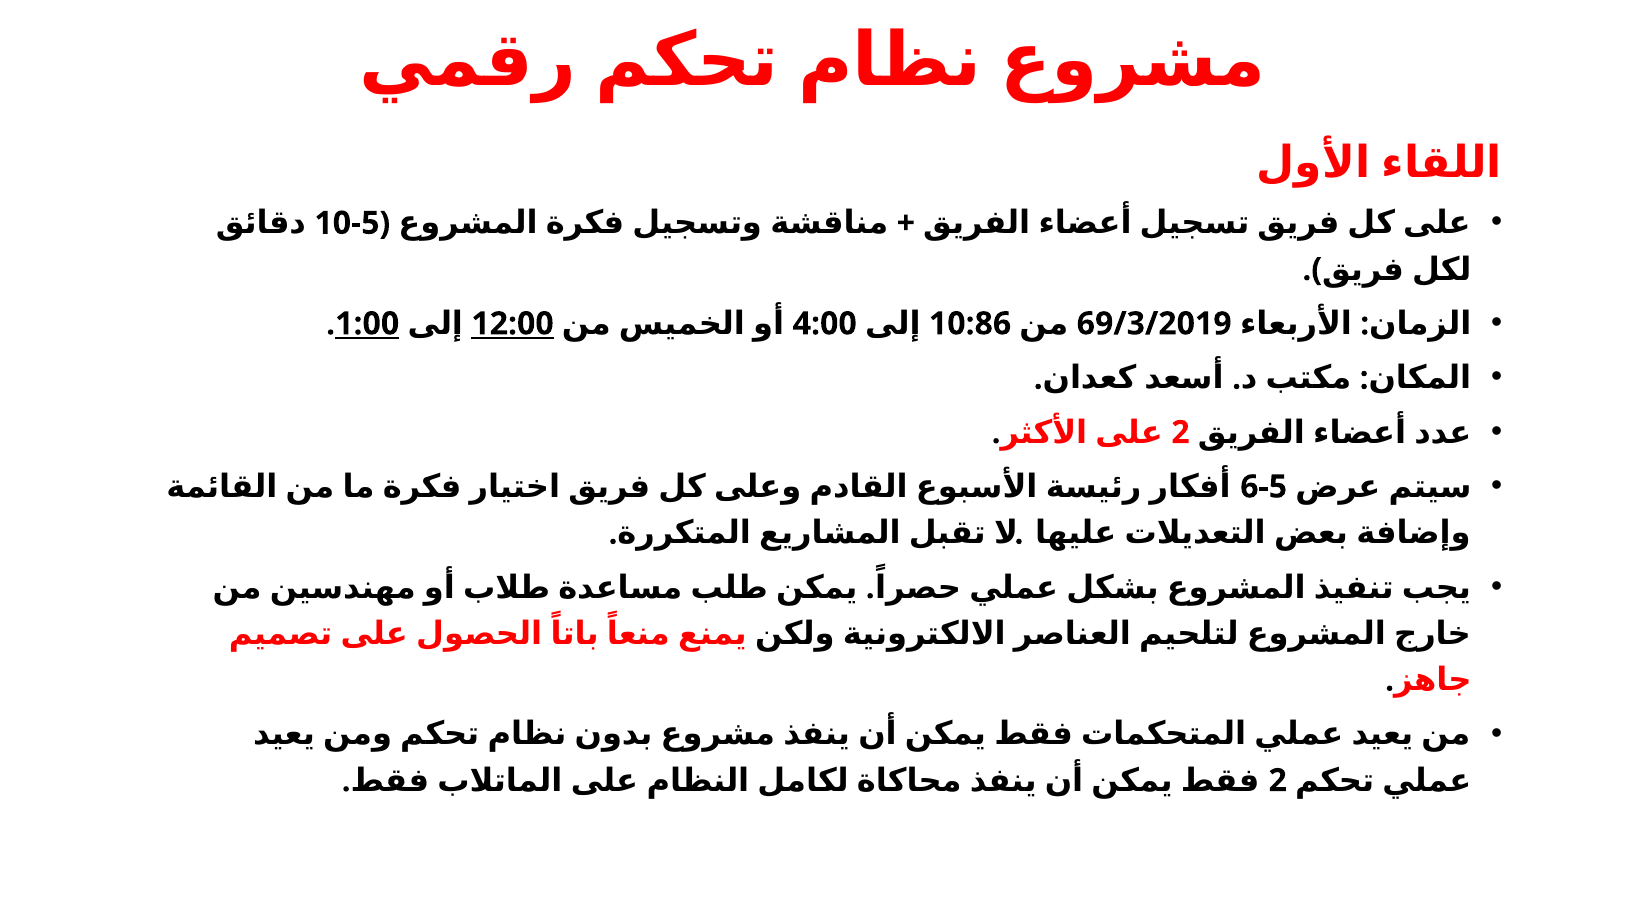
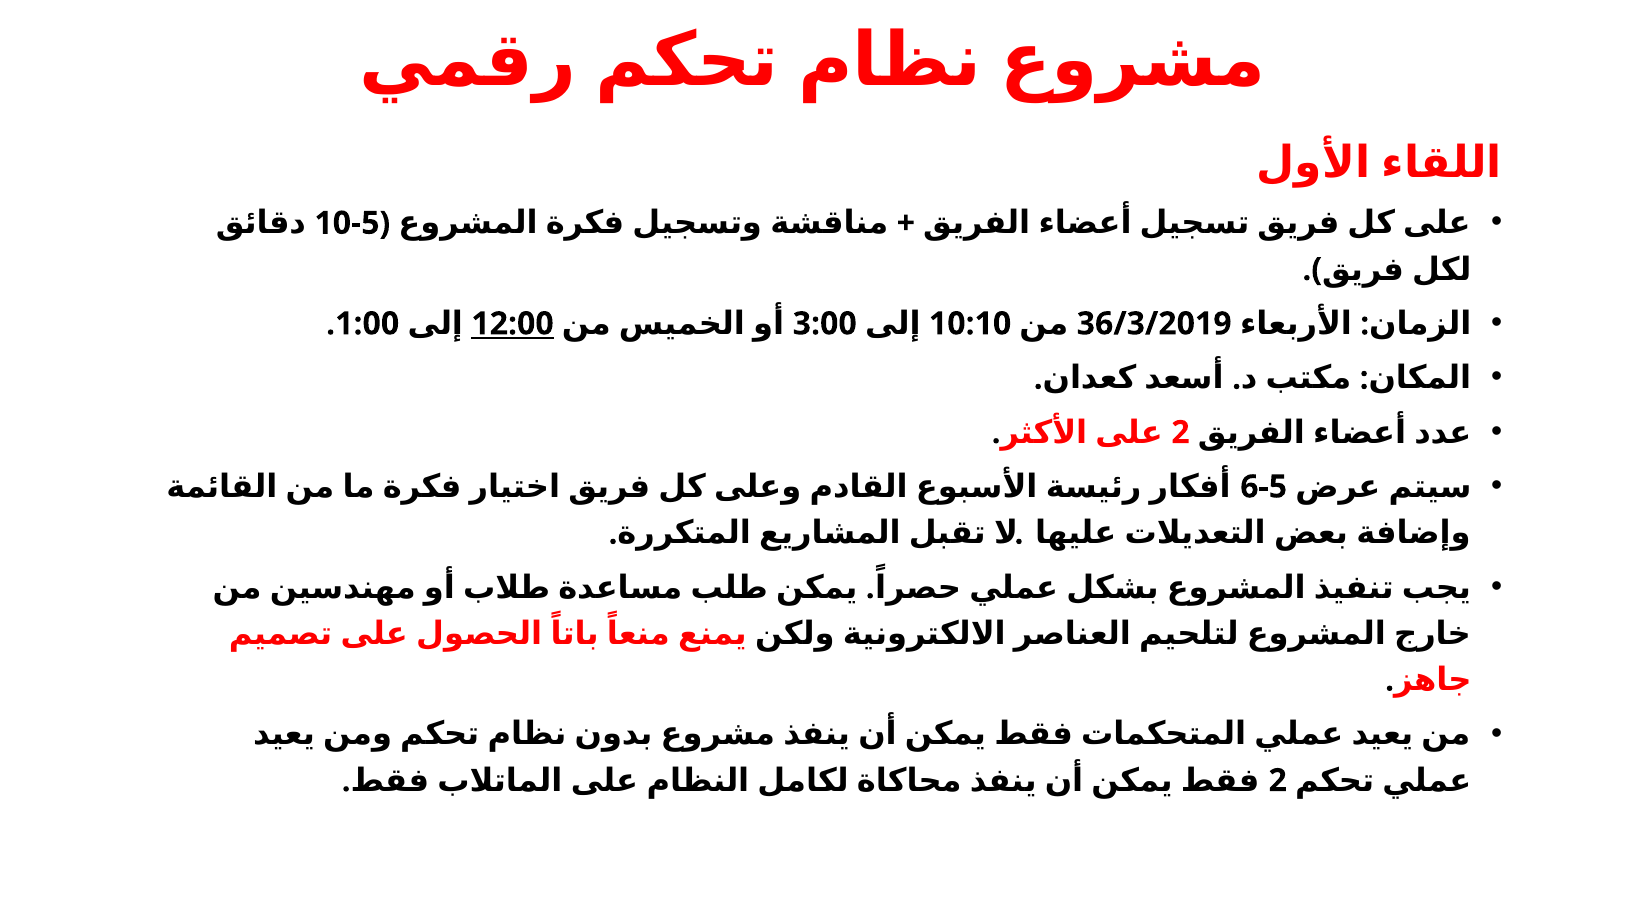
1:00 underline: present -> none
4:00: 4:00 -> 3:00
10:86: 10:86 -> 10:10
69/3/2019: 69/3/2019 -> 36/3/2019
